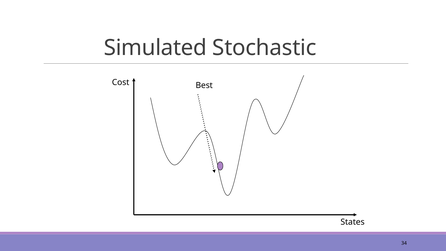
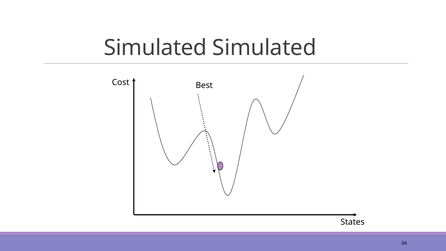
Simulated Stochastic: Stochastic -> Simulated
